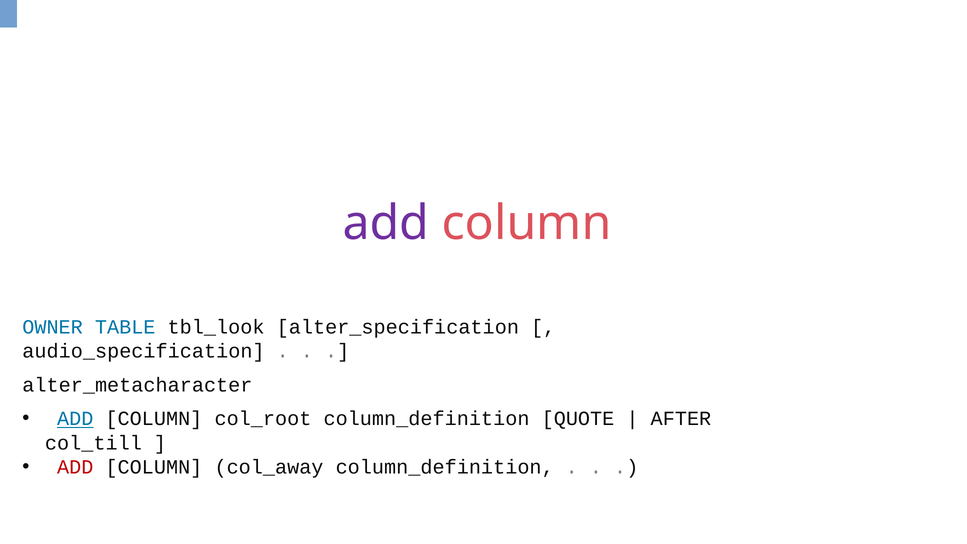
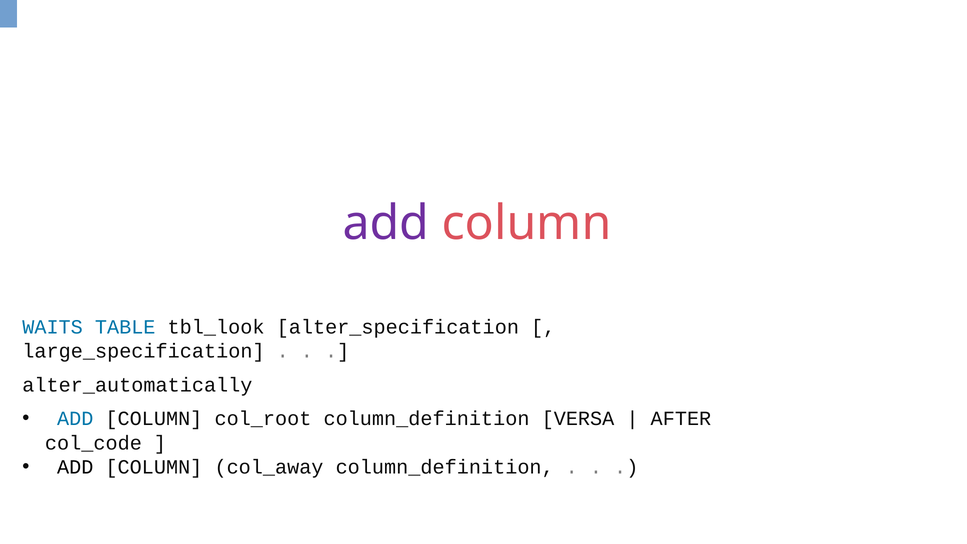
OWNER: OWNER -> WAITS
audio_specification: audio_specification -> large_specification
alter_metacharacter: alter_metacharacter -> alter_automatically
ADD at (75, 419) underline: present -> none
QUOTE: QUOTE -> VERSA
col_till: col_till -> col_code
ADD at (75, 467) colour: red -> black
